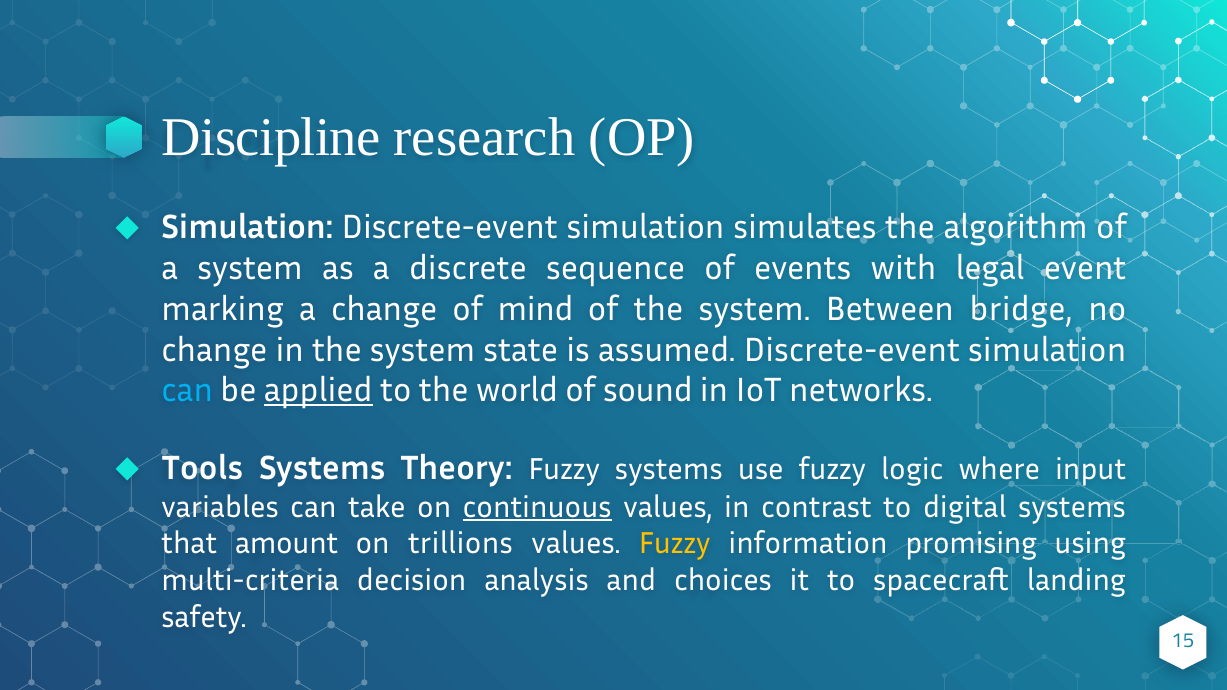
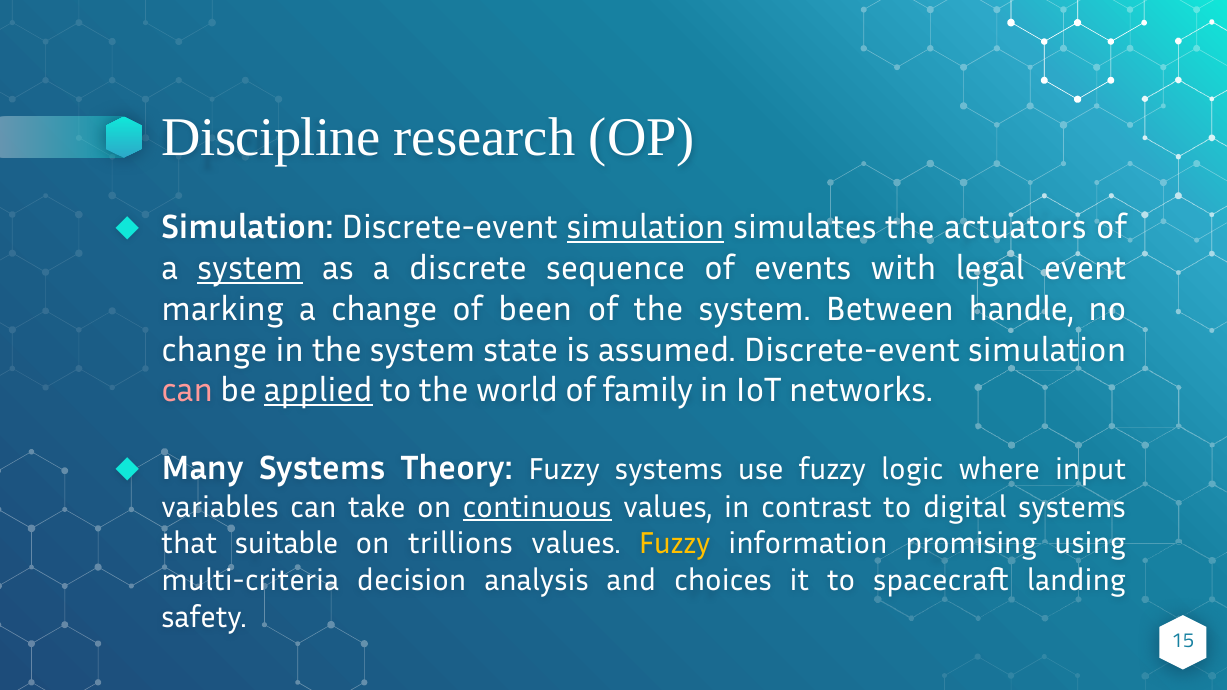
simulation at (646, 227) underline: none -> present
algorithm: algorithm -> actuators
system at (250, 268) underline: none -> present
mind: mind -> been
bridge: bridge -> handle
can at (187, 391) colour: light blue -> pink
sound: sound -> family
Tools: Tools -> Many
amount: amount -> suitable
